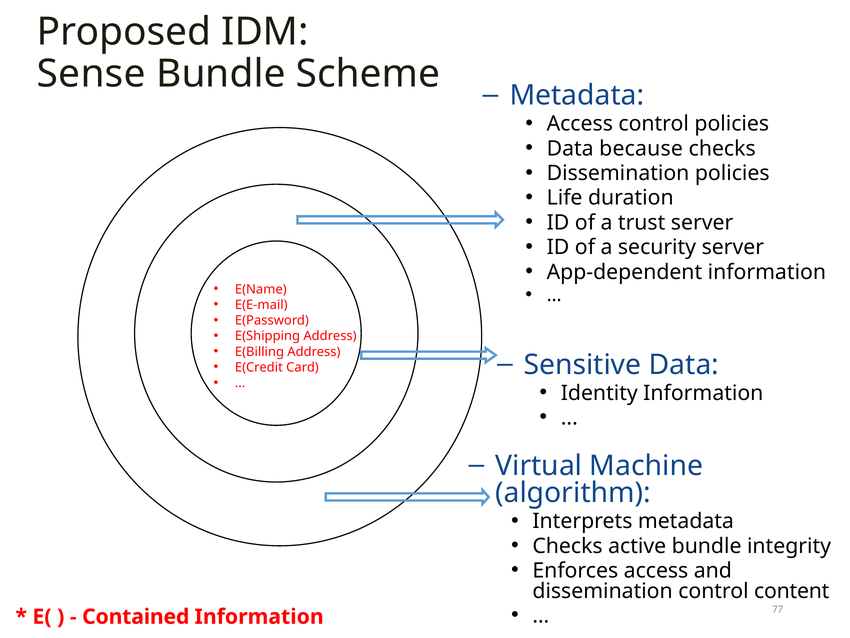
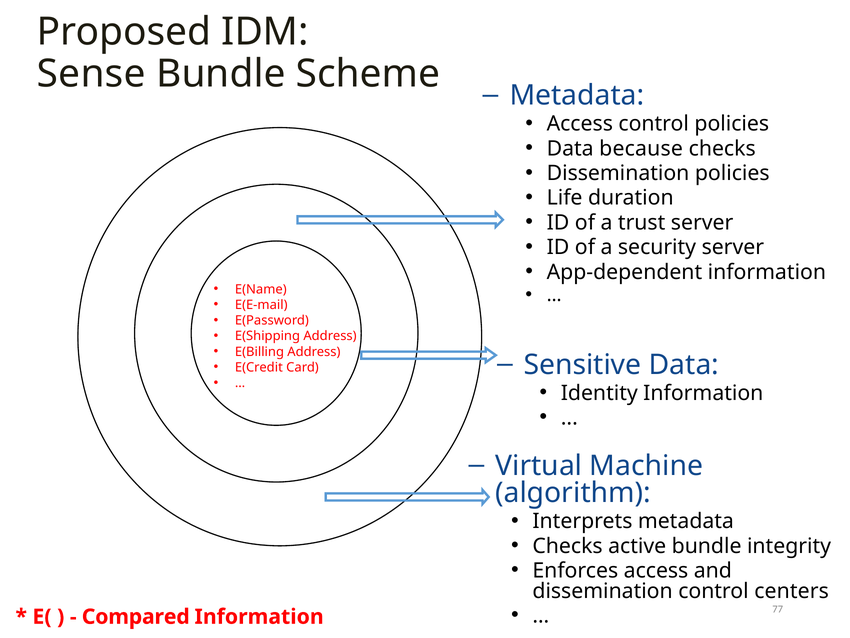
content: content -> centers
Contained: Contained -> Compared
